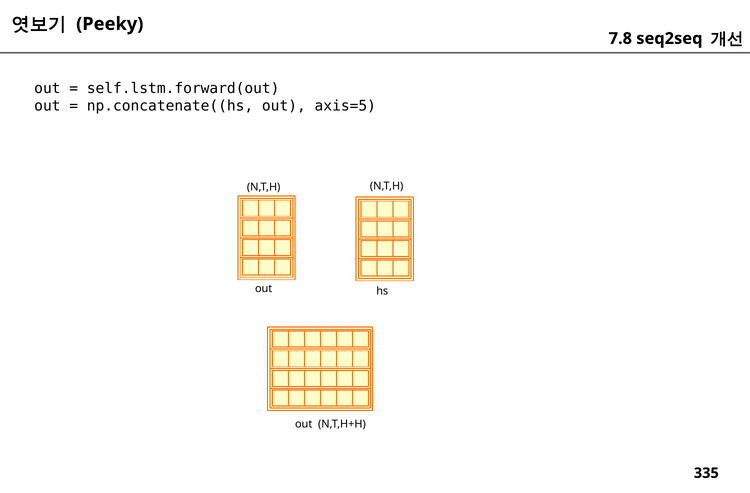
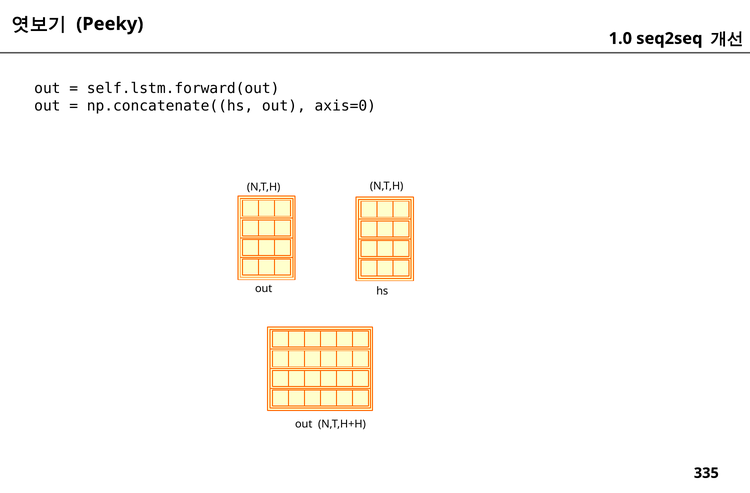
7.8: 7.8 -> 1.0
axis=5: axis=5 -> axis=0
